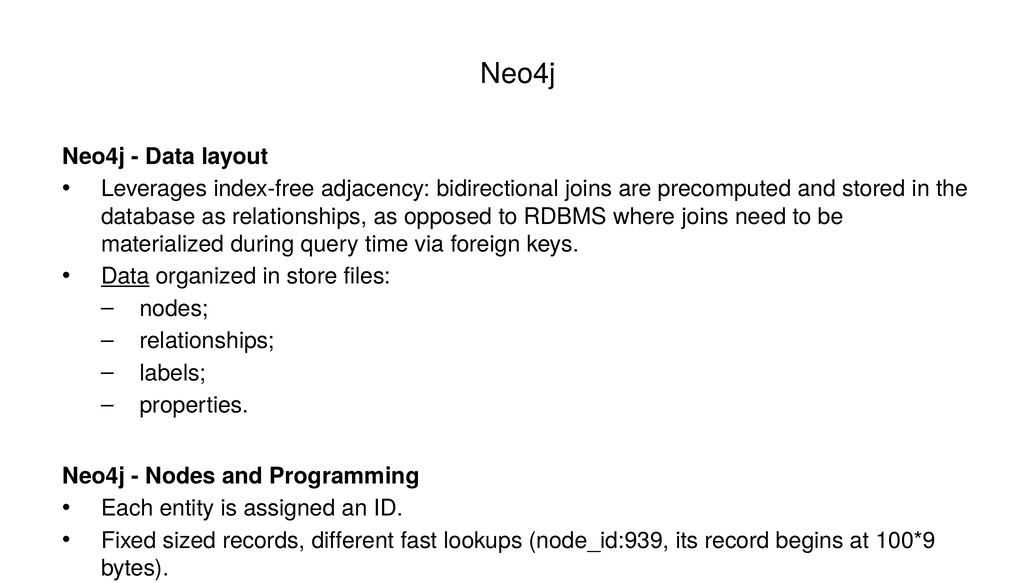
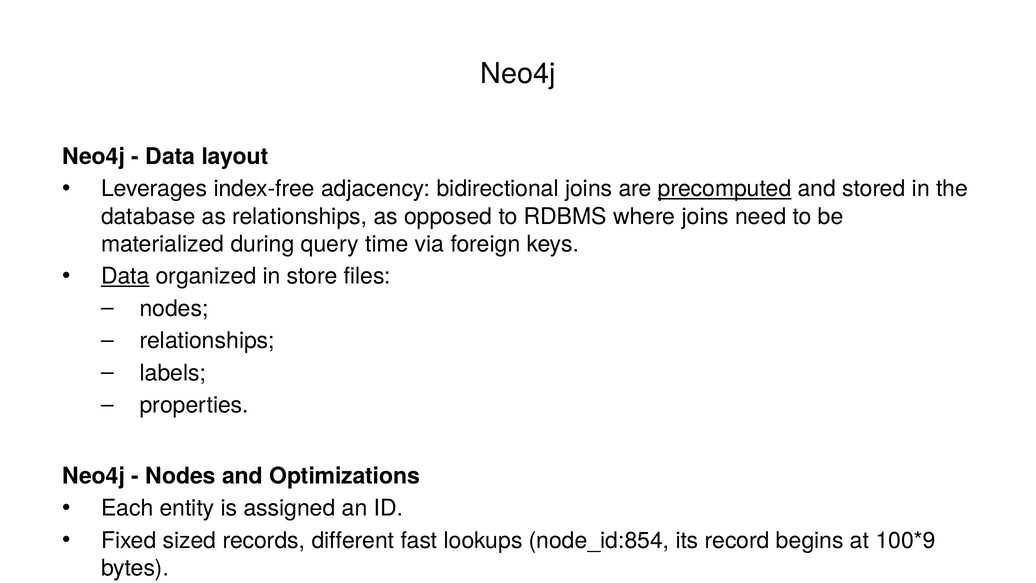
precomputed underline: none -> present
Programming: Programming -> Optimizations
node_id:939: node_id:939 -> node_id:854
